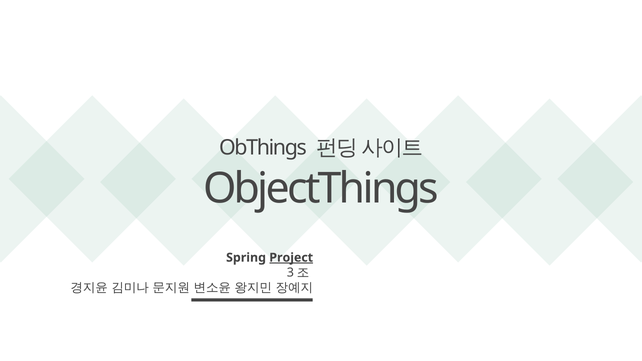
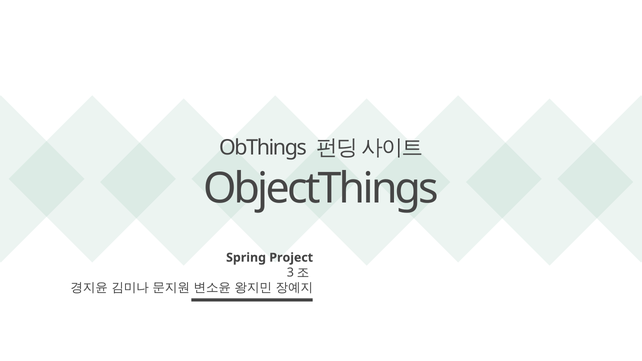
Project underline: present -> none
